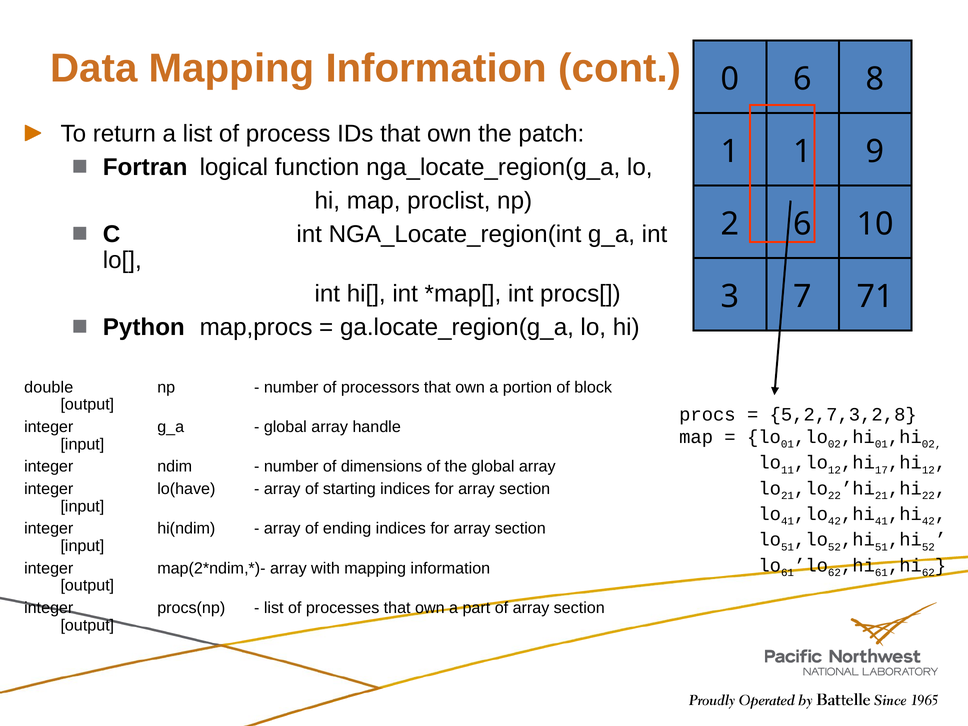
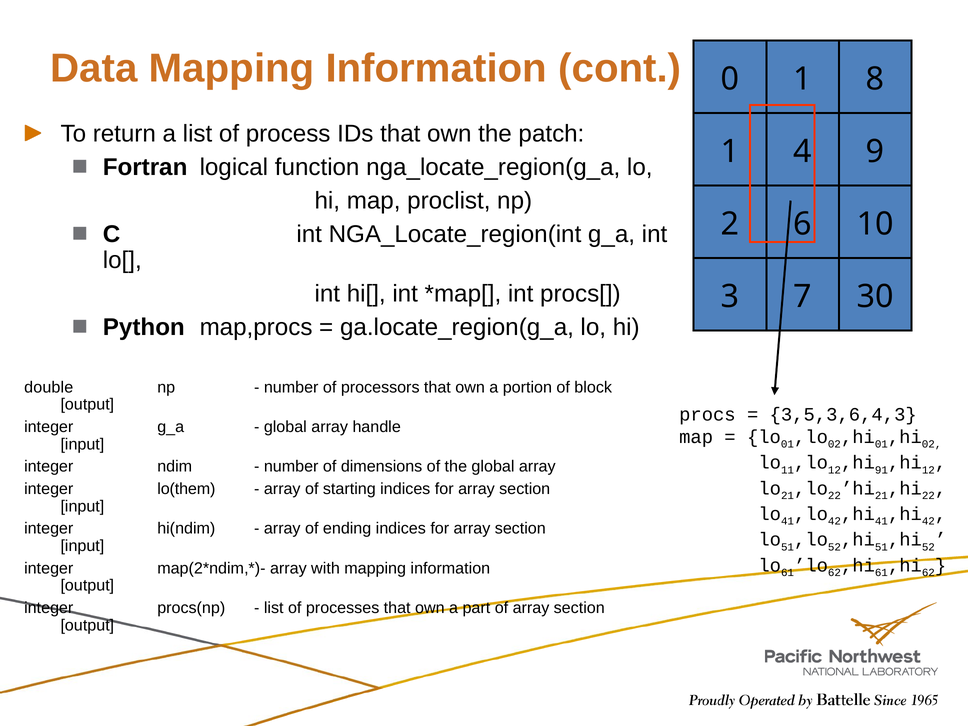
0 6: 6 -> 1
1 1: 1 -> 4
71: 71 -> 30
5,2,7,3,2,8: 5,2,7,3,2,8 -> 3,5,3,6,4,3
17: 17 -> 91
lo(have: lo(have -> lo(them
